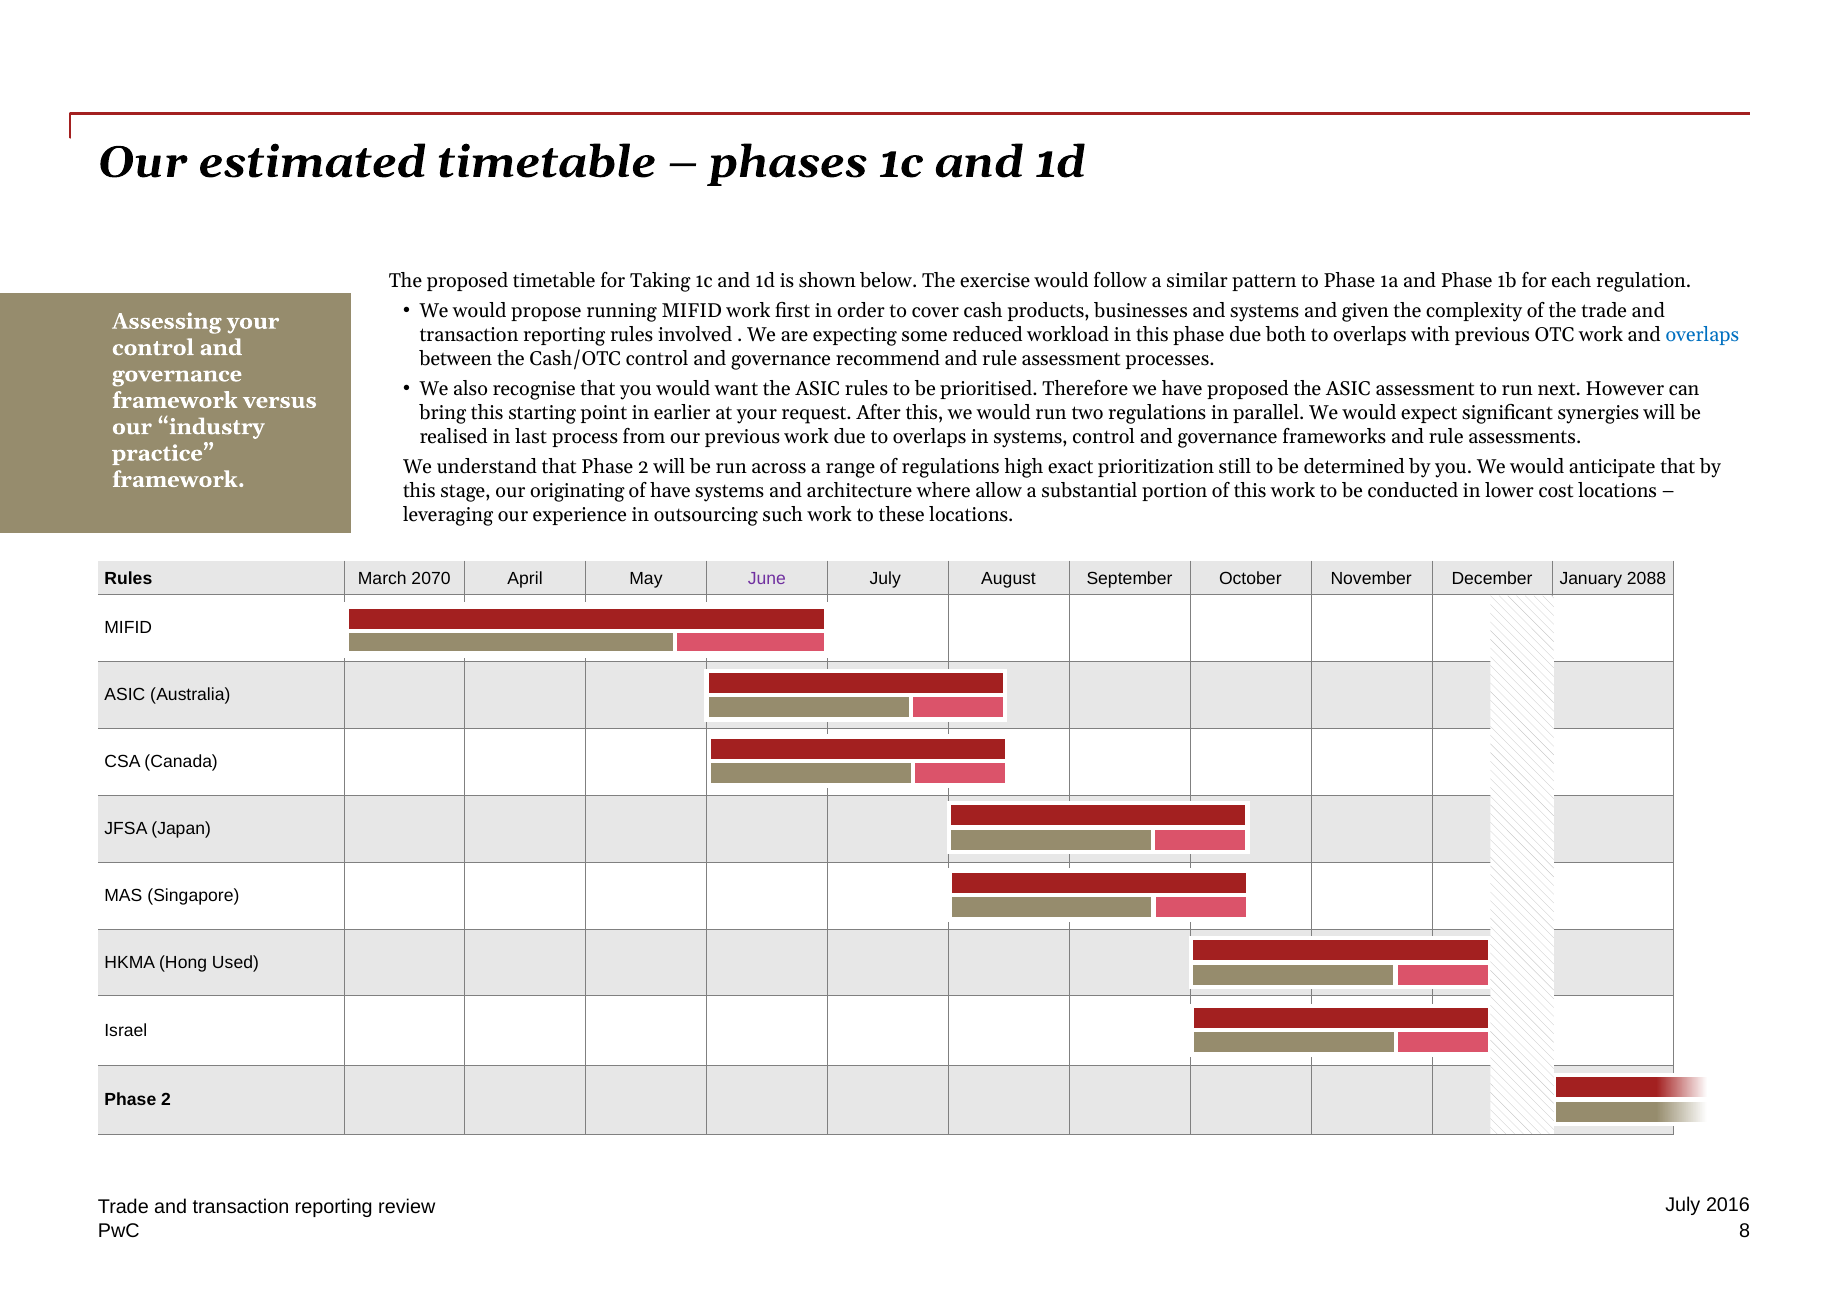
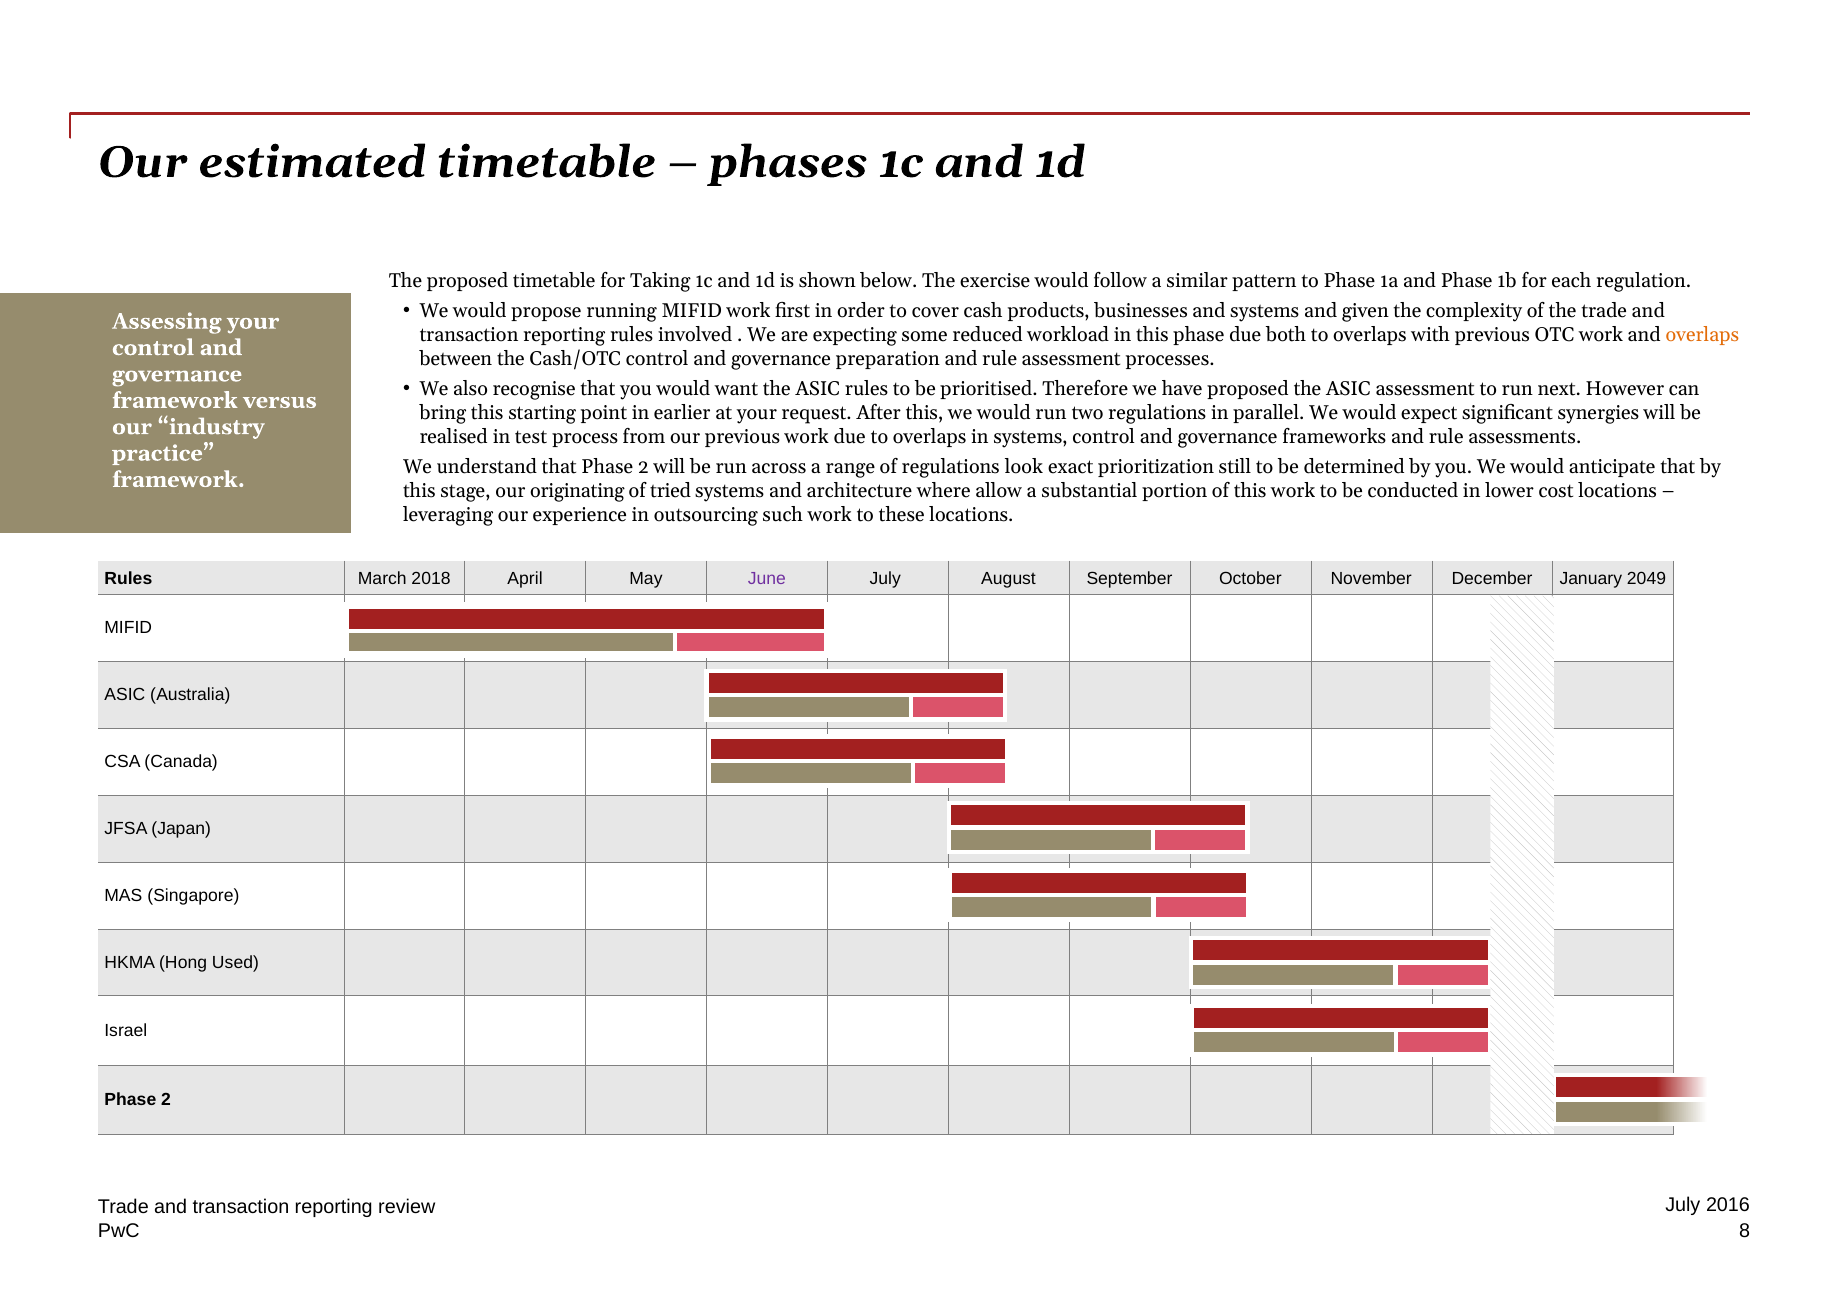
overlaps at (1702, 335) colour: blue -> orange
recommend: recommend -> preparation
last: last -> test
high: high -> look
of have: have -> tried
2070: 2070 -> 2018
2088: 2088 -> 2049
